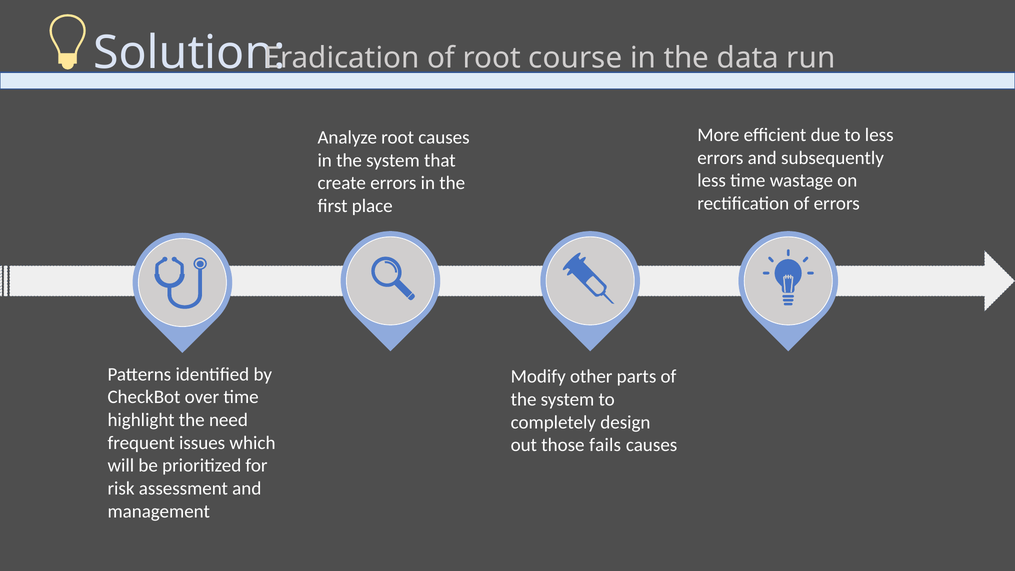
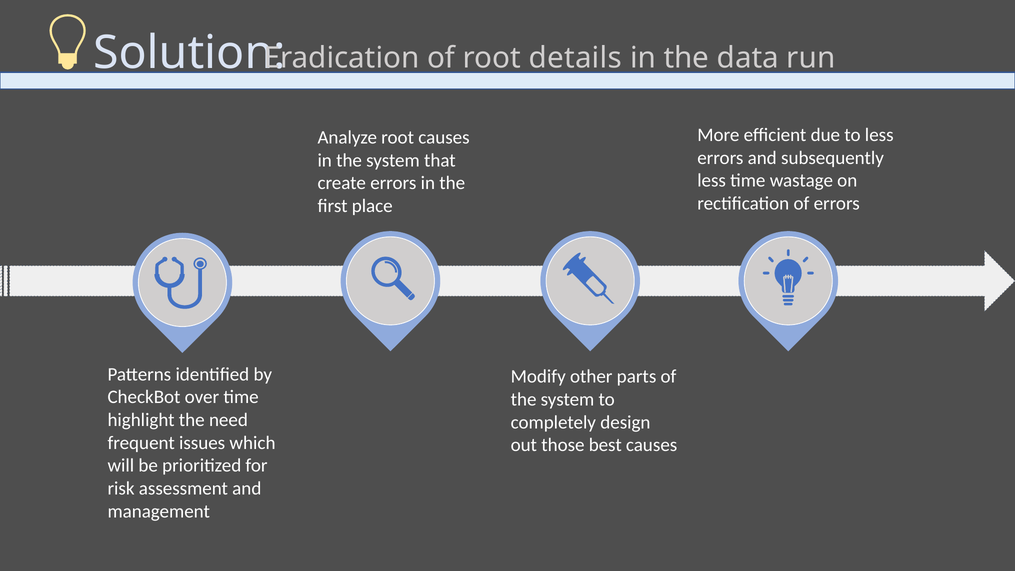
course: course -> details
fails: fails -> best
